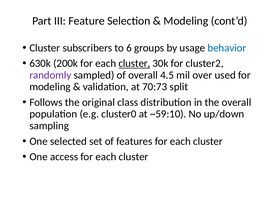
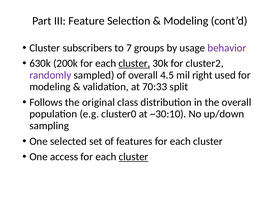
6: 6 -> 7
behavior colour: blue -> purple
over: over -> right
70:73: 70:73 -> 70:33
~59:10: ~59:10 -> ~30:10
cluster at (134, 157) underline: none -> present
